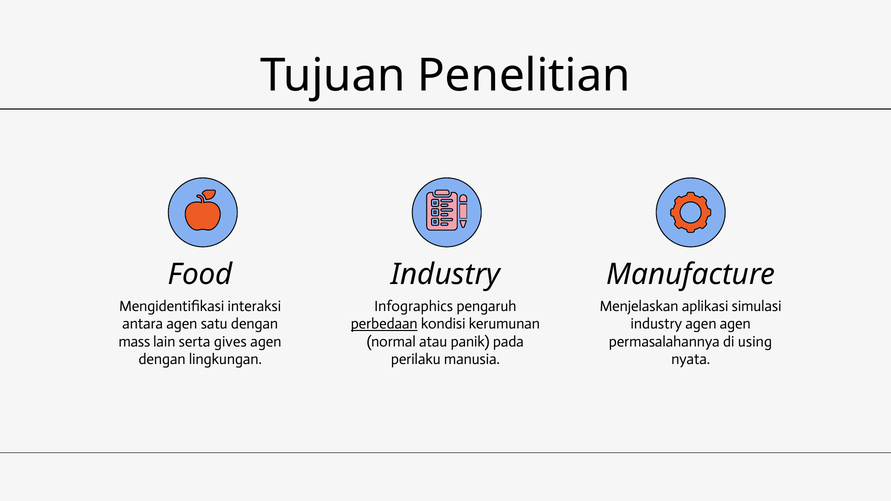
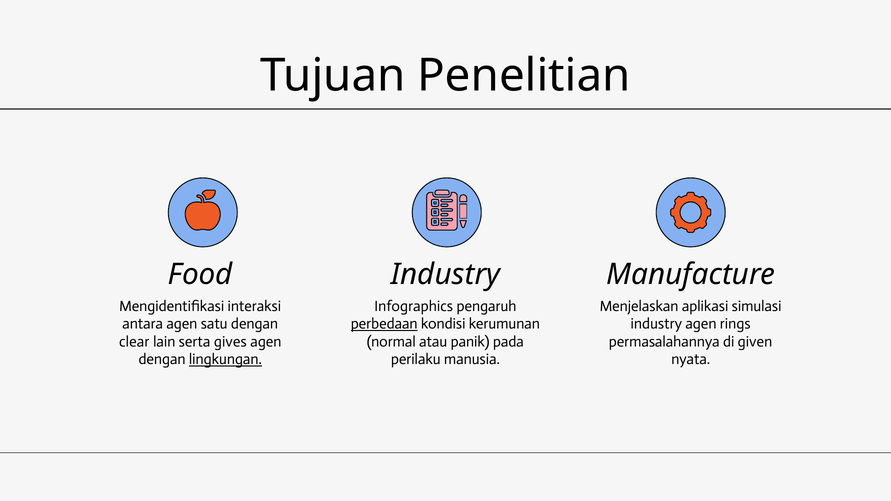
agen agen: agen -> rings
mass: mass -> clear
using: using -> given
lingkungan underline: none -> present
